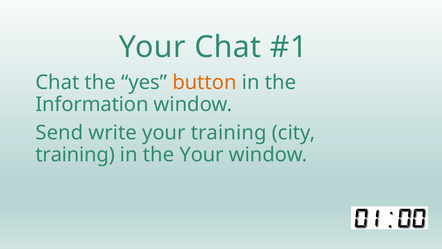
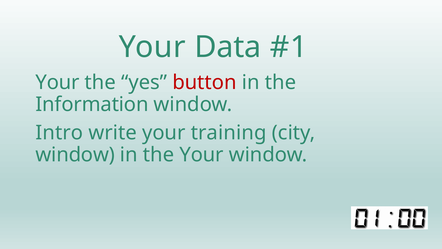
Your Chat: Chat -> Data
Chat at (57, 82): Chat -> Your
button colour: orange -> red
Send: Send -> Intro
training at (75, 154): training -> window
